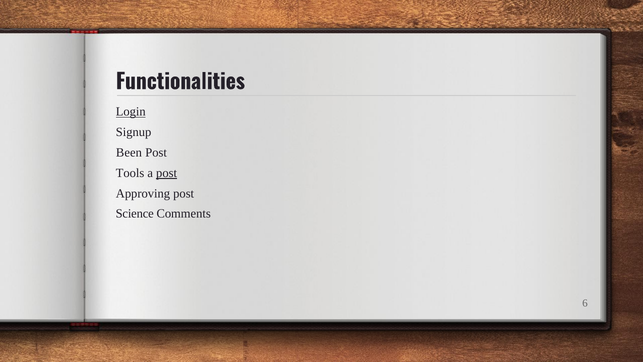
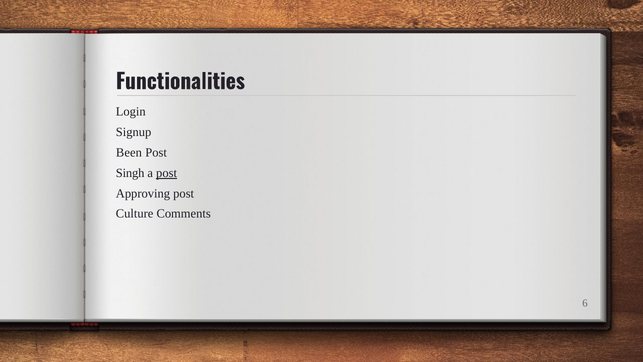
Login underline: present -> none
Tools: Tools -> Singh
Science: Science -> Culture
